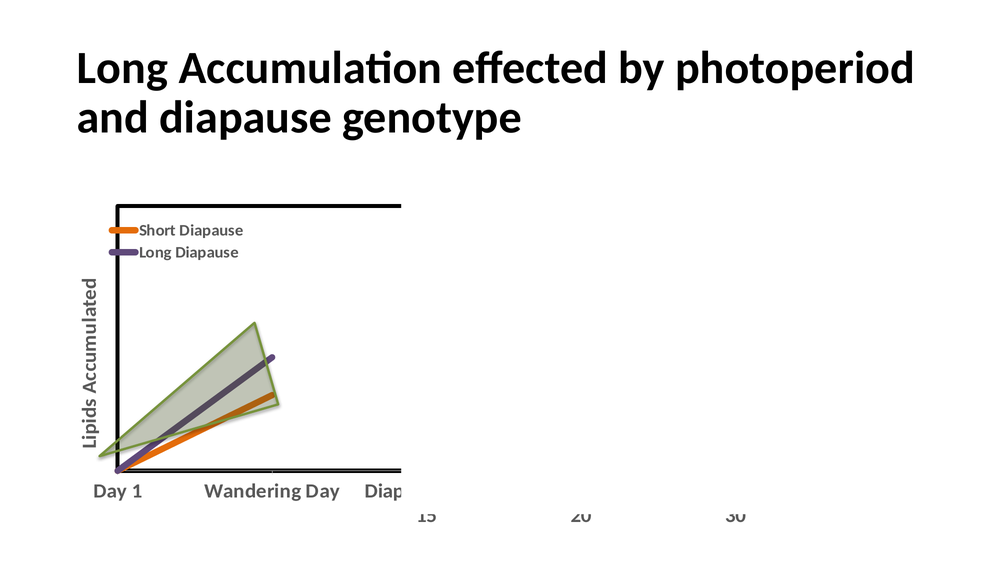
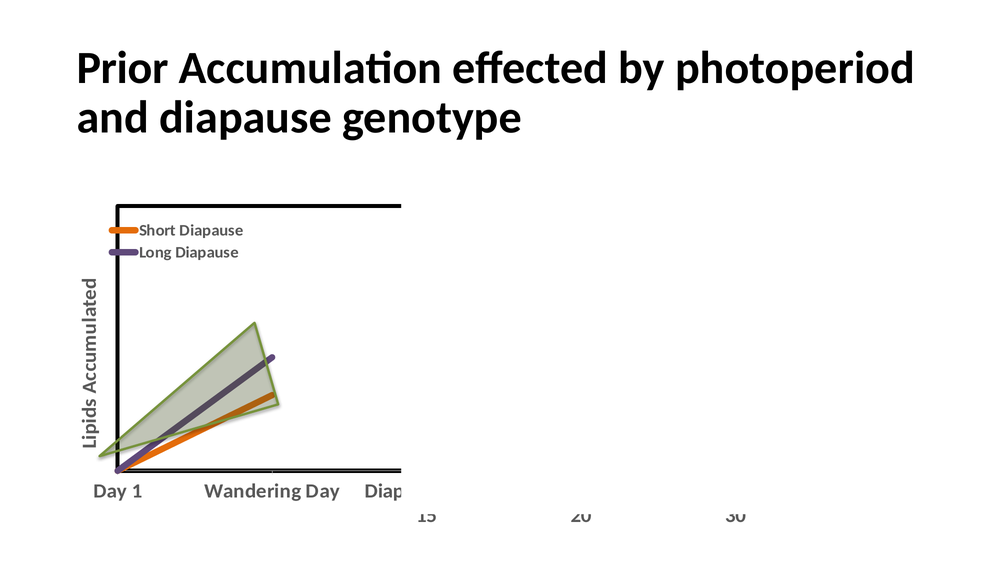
Long at (122, 68): Long -> Prior
